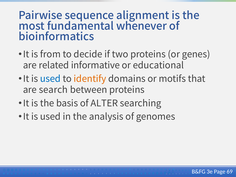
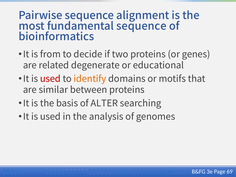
fundamental whenever: whenever -> sequence
informative: informative -> degenerate
used at (50, 79) colour: blue -> red
search: search -> similar
